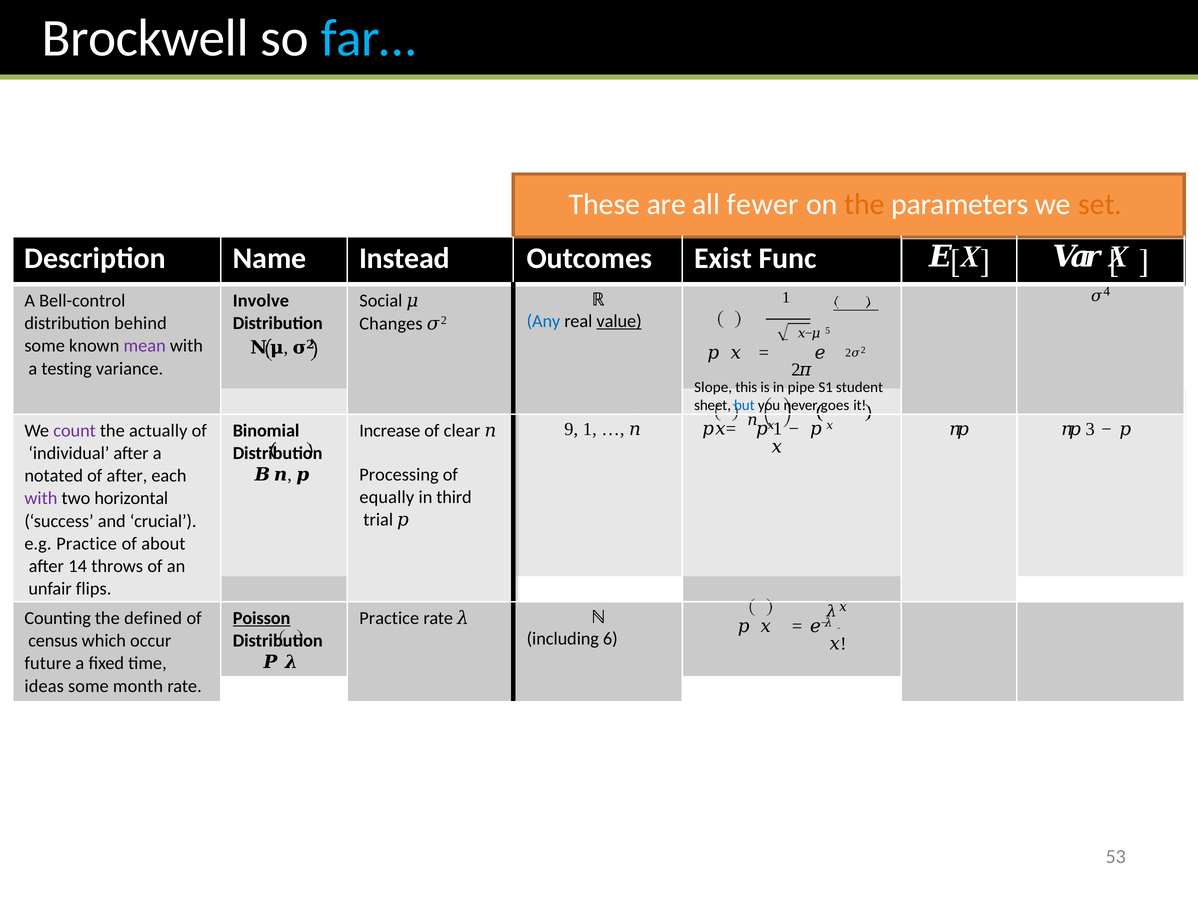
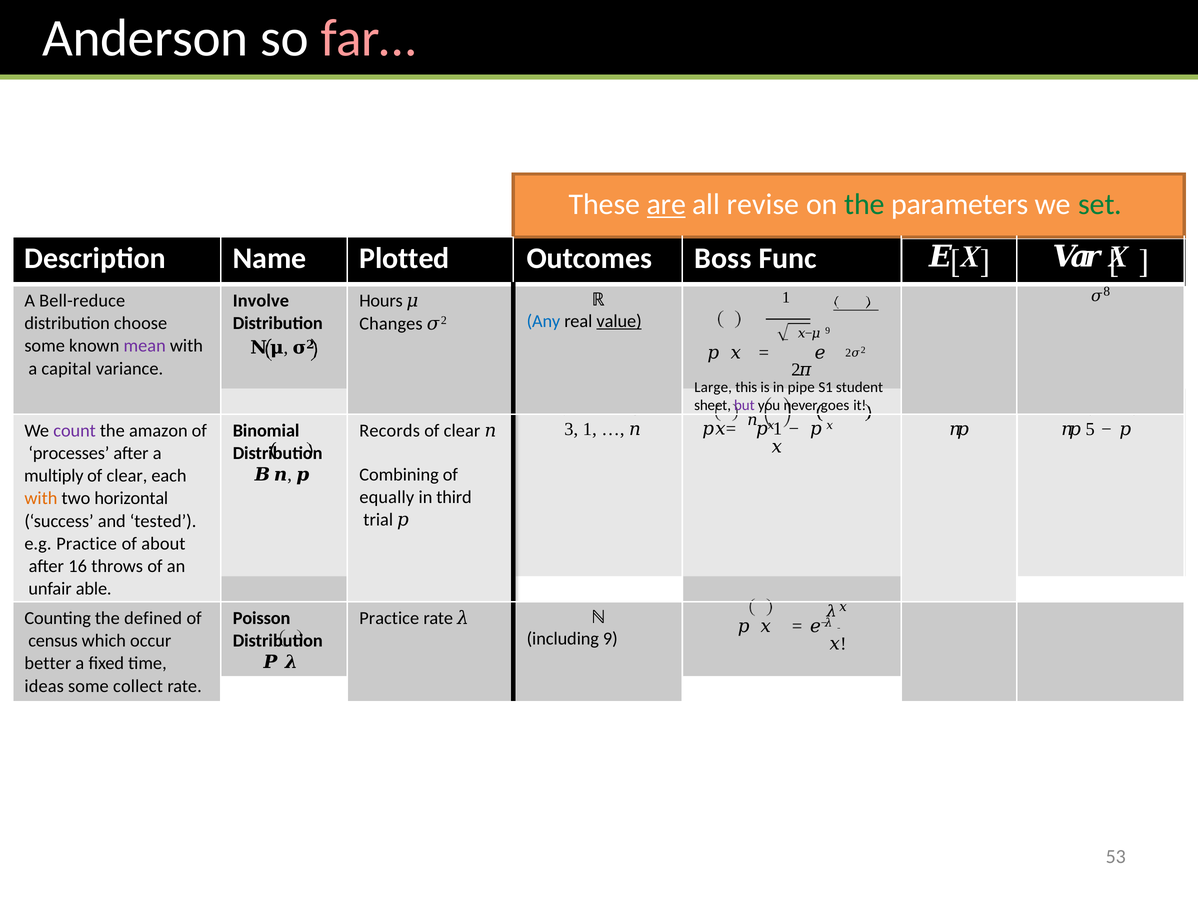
Brockwell: Brockwell -> Anderson
far… colour: light blue -> pink
are underline: none -> present
fewer: fewer -> revise
the at (864, 204) colour: orange -> green
set colour: orange -> green
Instead: Instead -> Plotted
Exist: Exist -> Boss
4: 4 -> 8
Bell-control: Bell-control -> Bell-reduce
Social: Social -> Hours
behind: behind -> choose
𝜇 5: 5 -> 9
testing: testing -> capital
Slope: Slope -> Large
but colour: blue -> purple
9: 9 -> 3
3: 3 -> 5
actually: actually -> amazon
Increase: Increase -> Records
individual: individual -> processes
Processing: Processing -> Combining
notated: notated -> multiply
after at (127, 476): after -> clear
with at (41, 499) colour: purple -> orange
crucial: crucial -> tested
14: 14 -> 16
flips: flips -> able
Poisson underline: present -> none
including 6: 6 -> 9
future: future -> better
month: month -> collect
